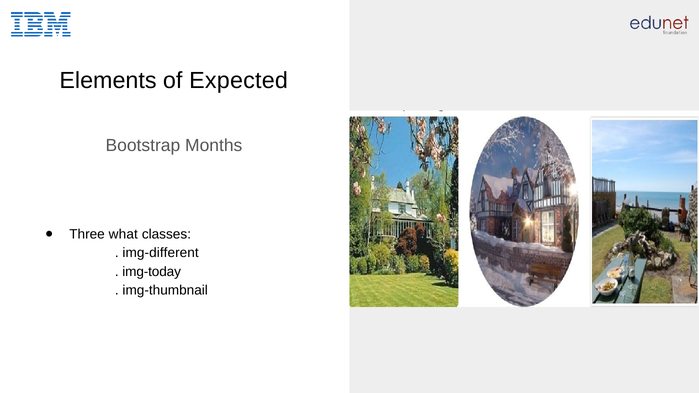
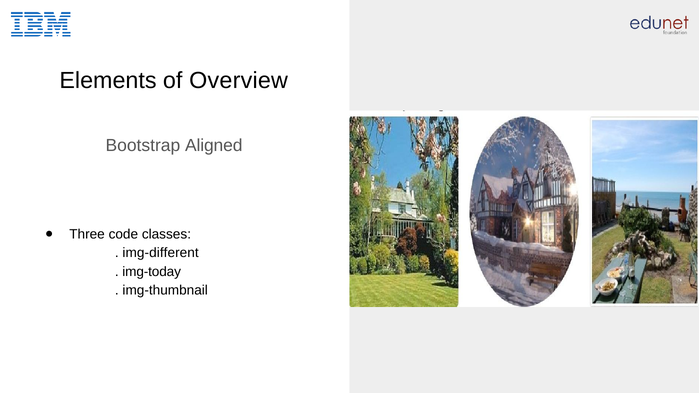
Expected: Expected -> Overview
Months: Months -> Aligned
what: what -> code
